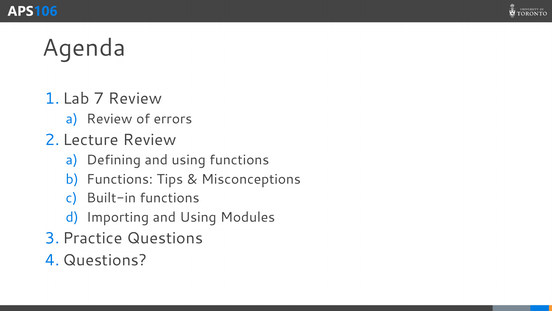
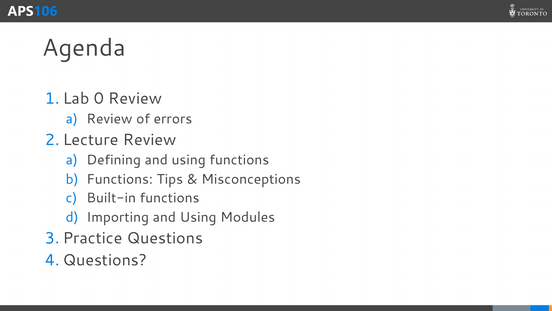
7: 7 -> 0
